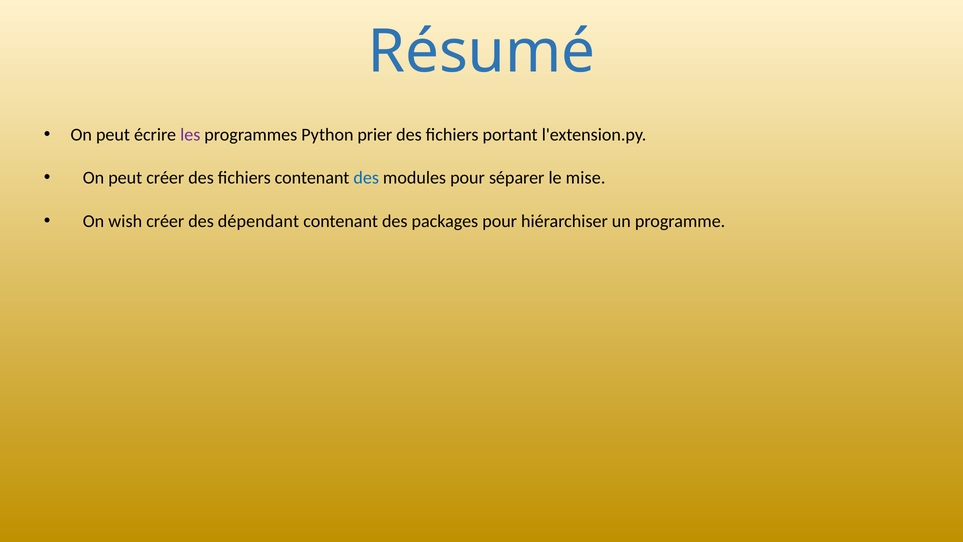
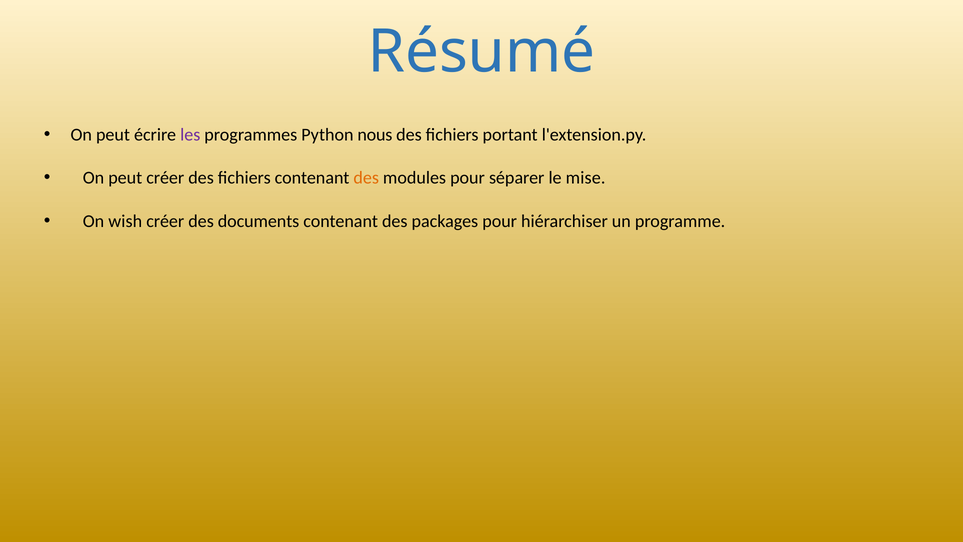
prier: prier -> nous
des at (366, 178) colour: blue -> orange
dépendant: dépendant -> documents
